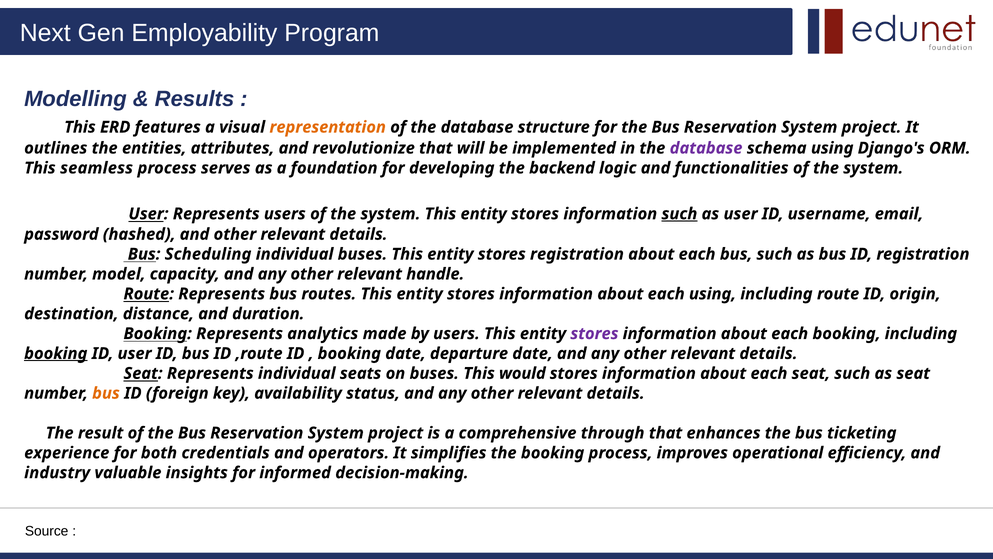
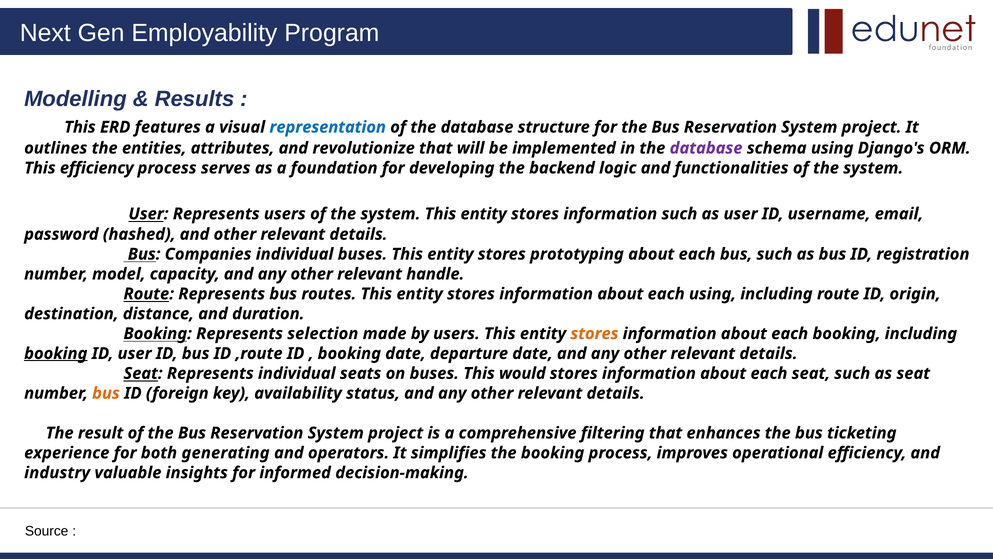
representation colour: orange -> blue
This seamless: seamless -> efficiency
such at (679, 214) underline: present -> none
Scheduling: Scheduling -> Companies
stores registration: registration -> prototyping
analytics: analytics -> selection
stores at (594, 333) colour: purple -> orange
through: through -> filtering
credentials: credentials -> generating
